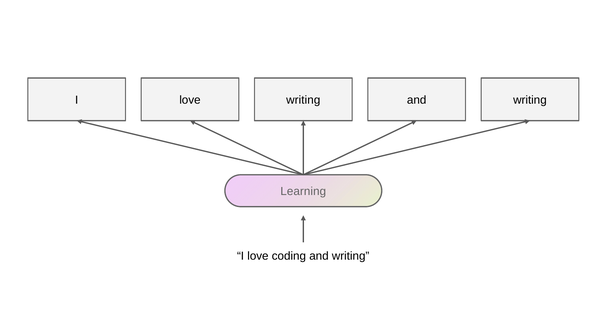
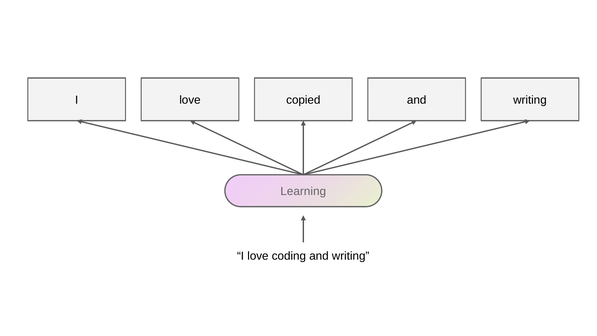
love writing: writing -> copied
